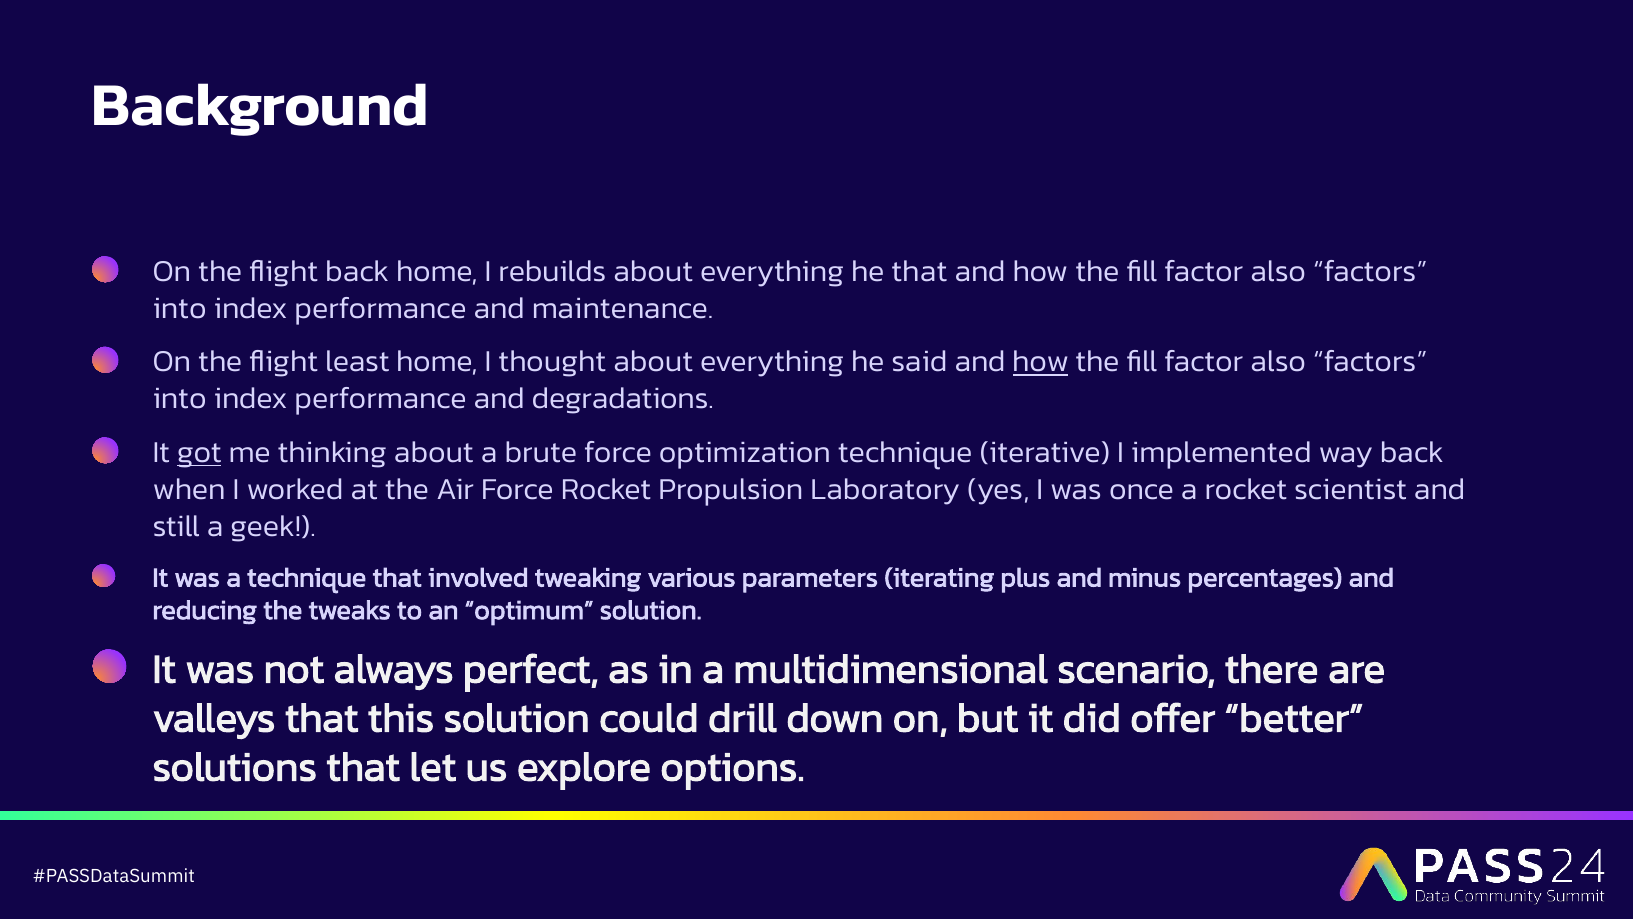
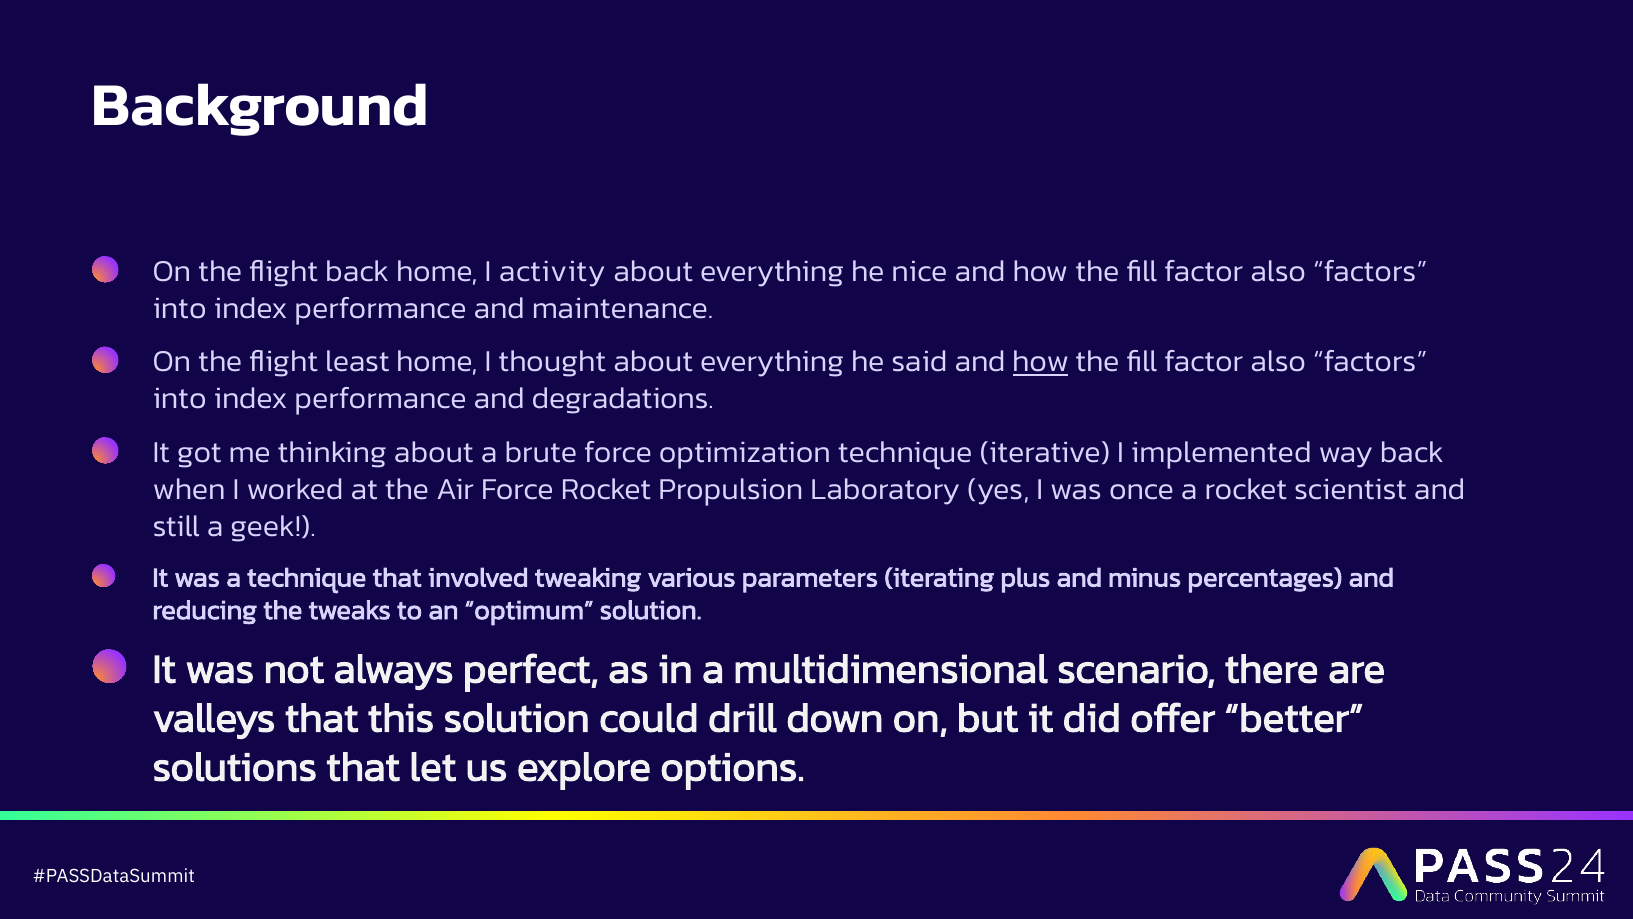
rebuilds: rebuilds -> activity
he that: that -> nice
got underline: present -> none
